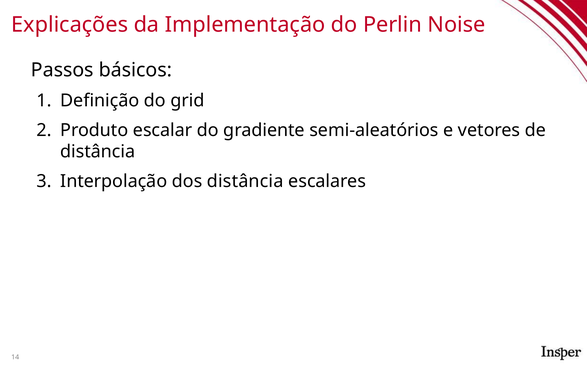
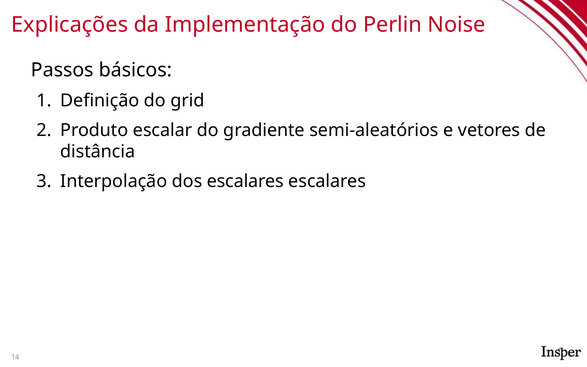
dos distância: distância -> escalares
